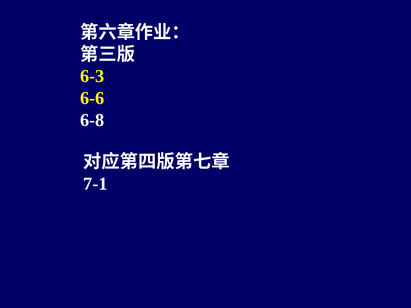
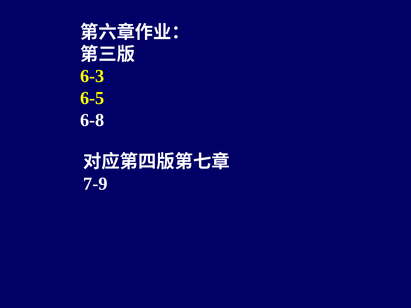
6-6: 6-6 -> 6-5
7-1: 7-1 -> 7-9
